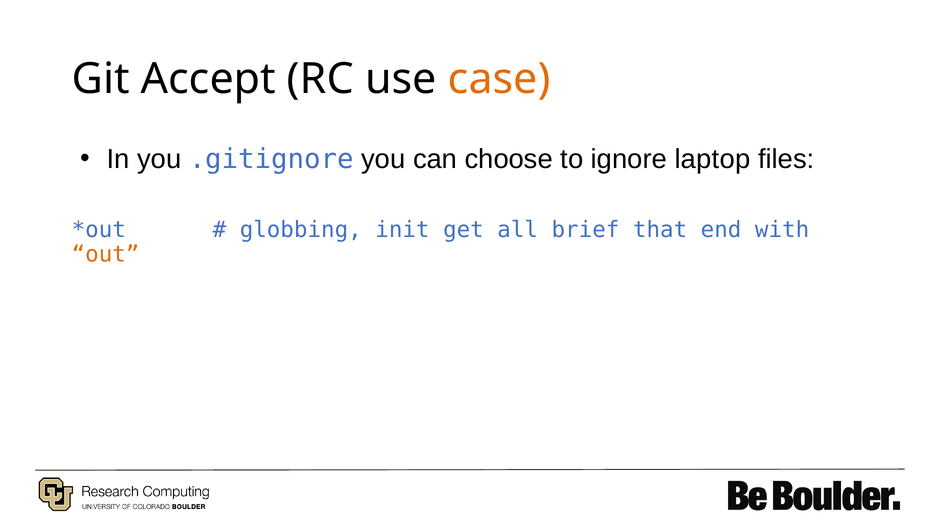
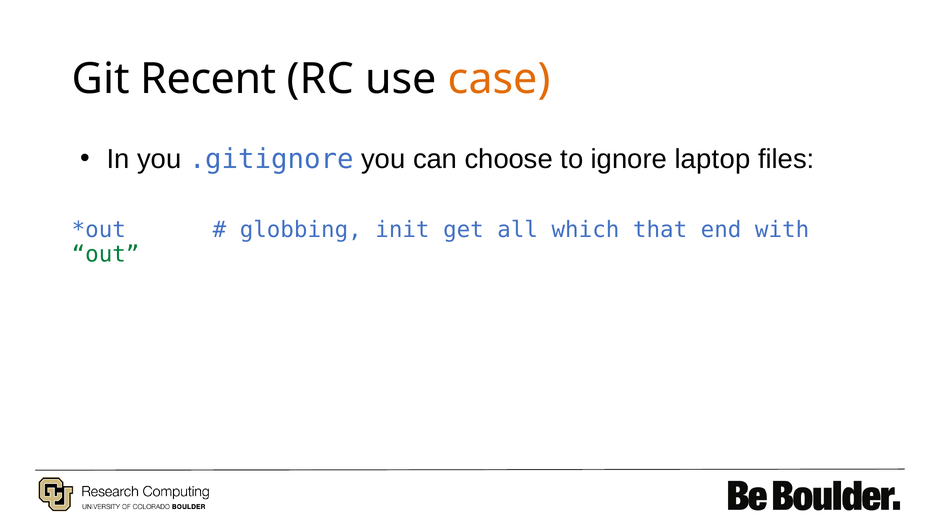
Accept: Accept -> Recent
brief: brief -> which
out colour: orange -> green
